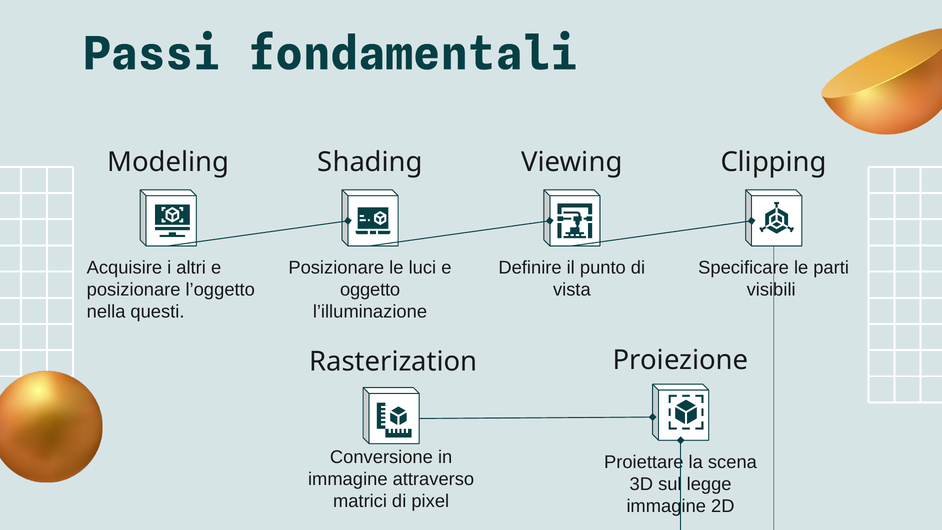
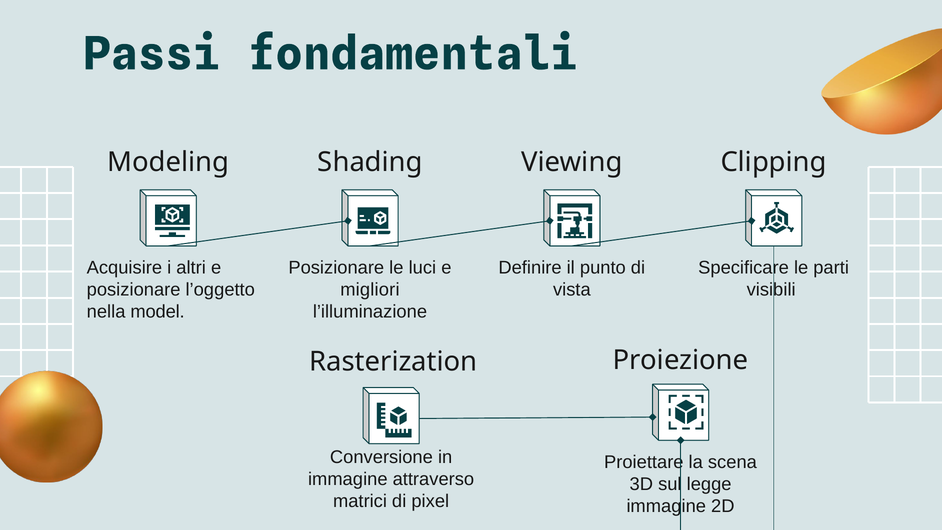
oggetto: oggetto -> migliori
questi: questi -> model
